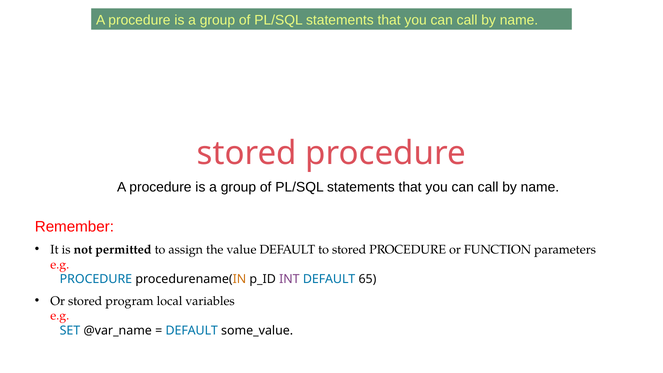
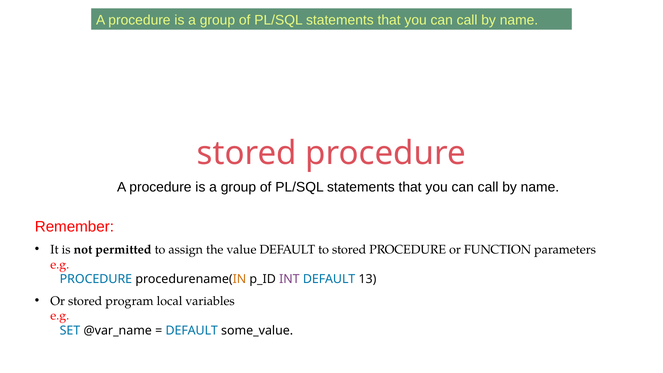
65: 65 -> 13
